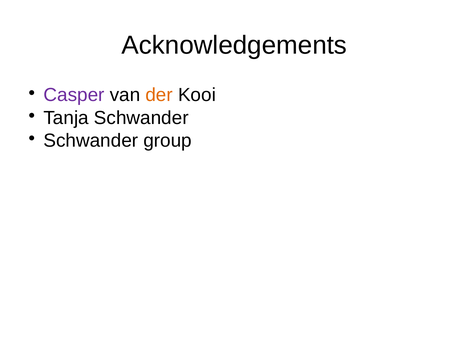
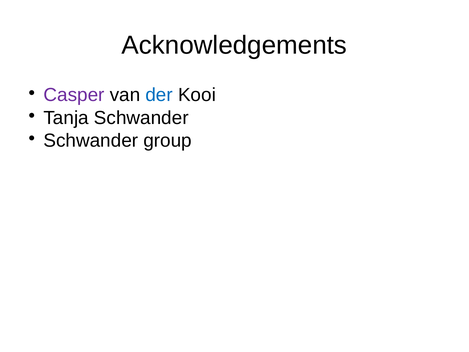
der colour: orange -> blue
